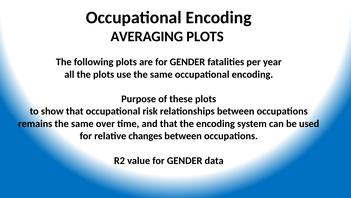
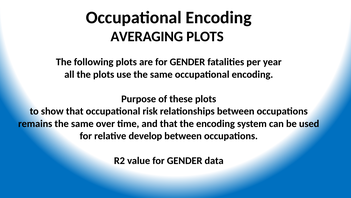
changes: changes -> develop
